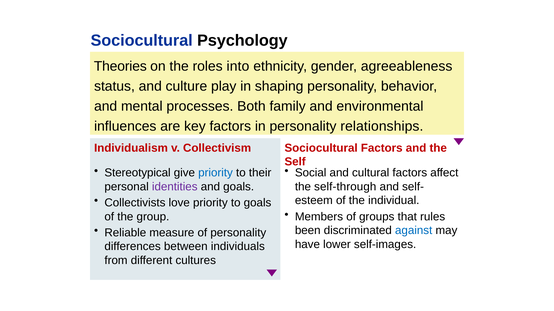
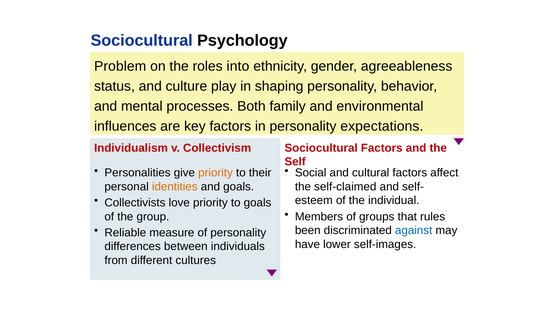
Theories: Theories -> Problem
relationships: relationships -> expectations
Stereotypical: Stereotypical -> Personalities
priority at (216, 173) colour: blue -> orange
identities colour: purple -> orange
self-through: self-through -> self-claimed
